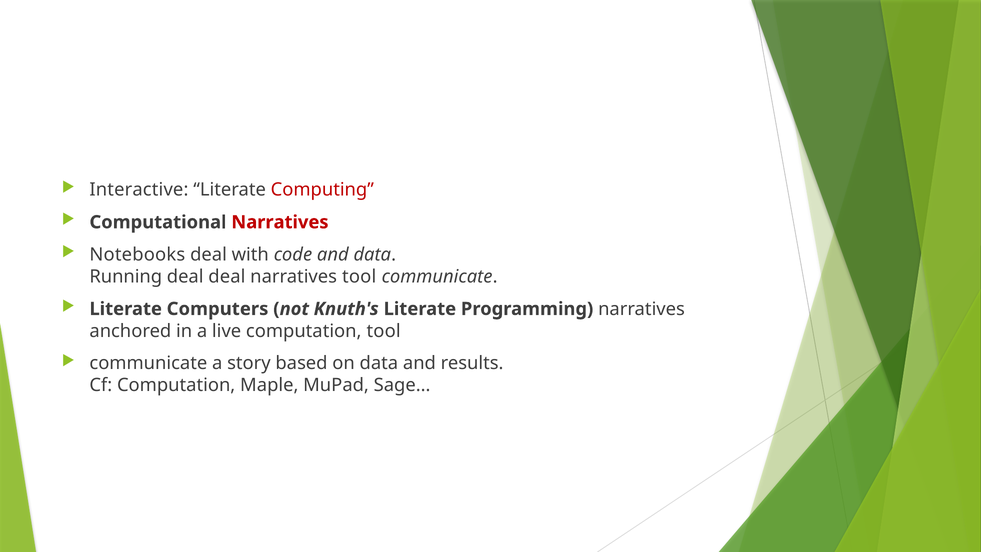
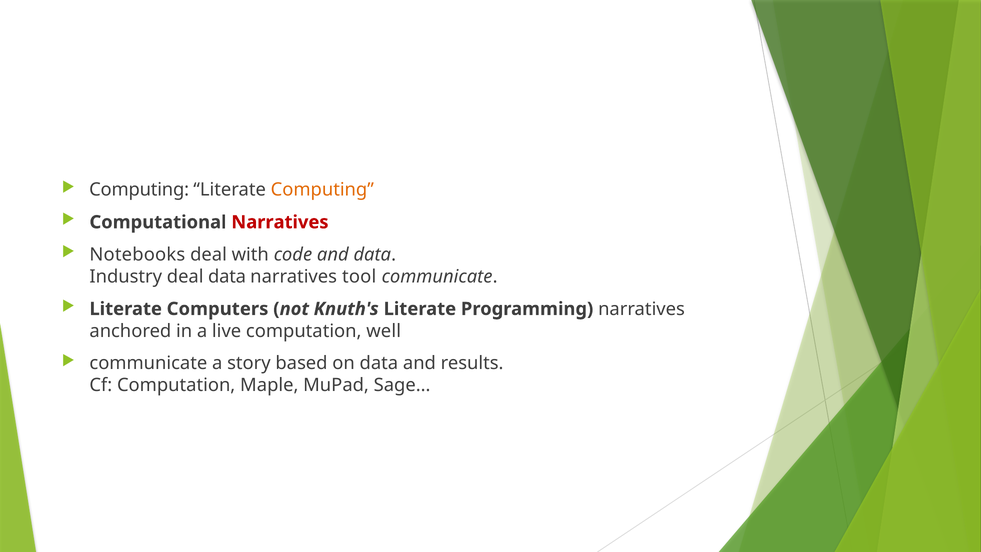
Interactive at (139, 190): Interactive -> Computing
Computing at (322, 190) colour: red -> orange
Running: Running -> Industry
deal deal: deal -> data
computation tool: tool -> well
